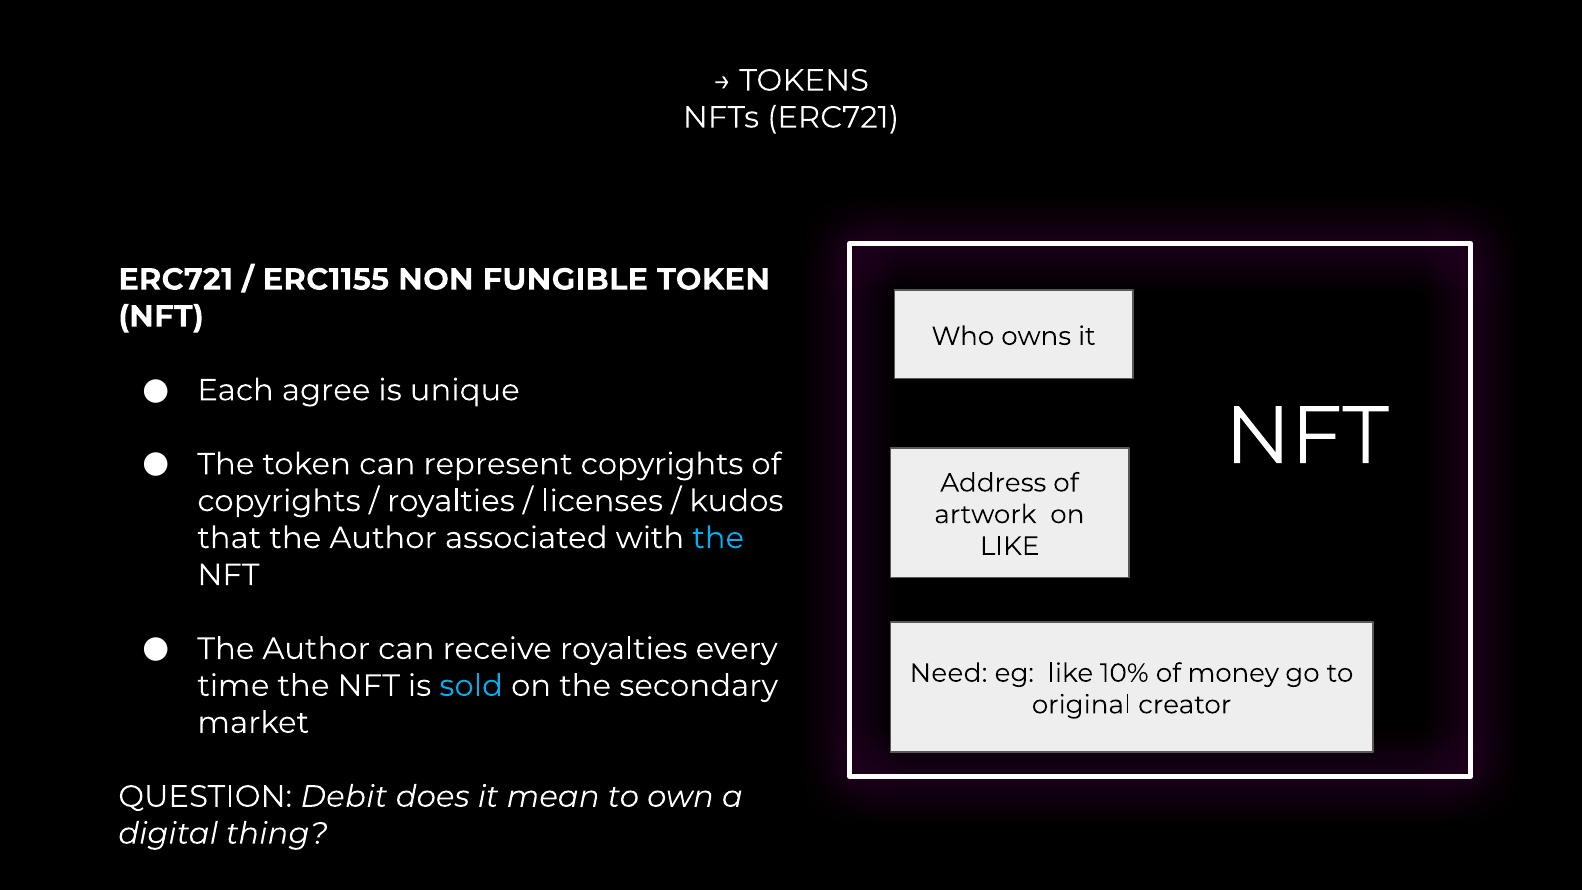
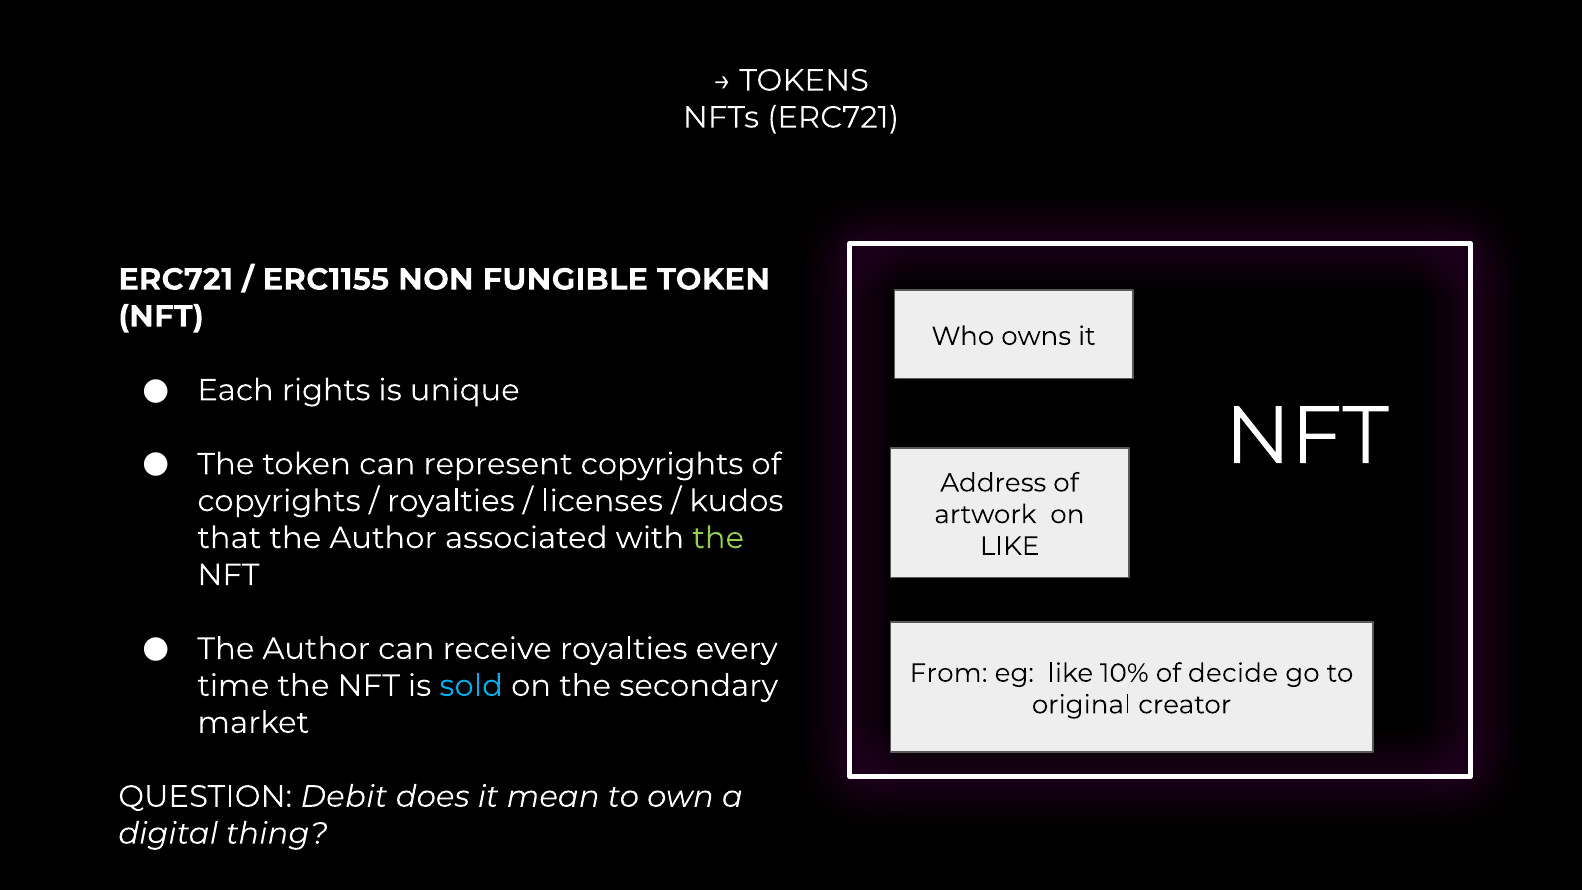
agree: agree -> rights
the at (718, 538) colour: light blue -> light green
Need: Need -> From
money: money -> decide
